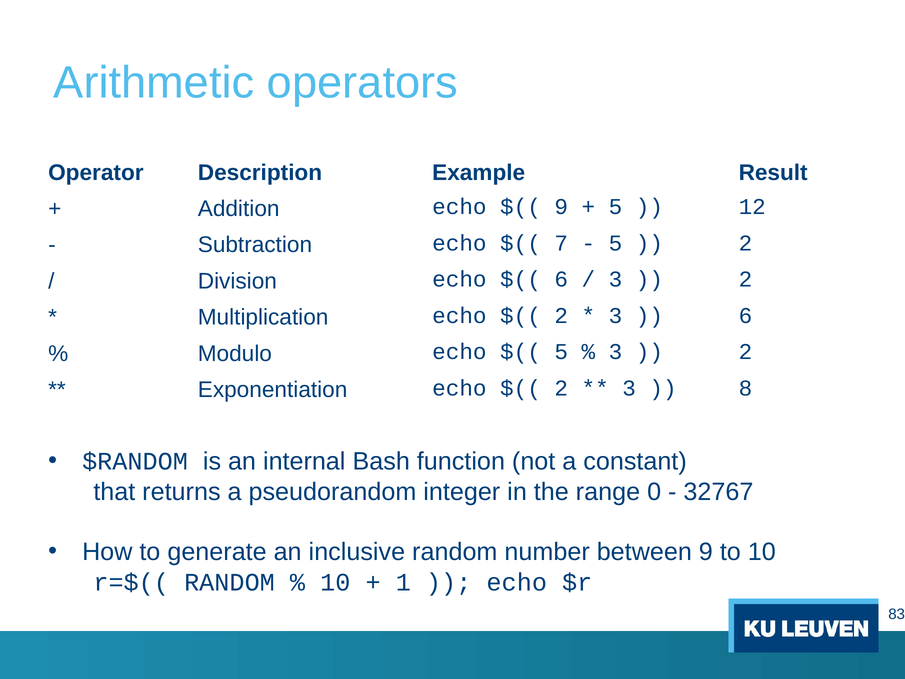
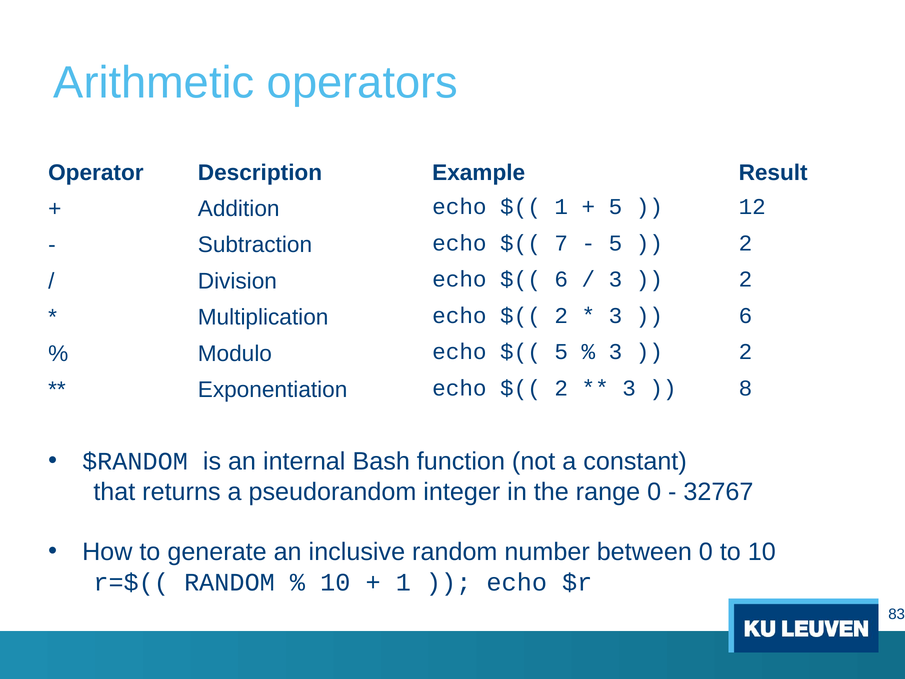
9 at (561, 207): 9 -> 1
between 9: 9 -> 0
